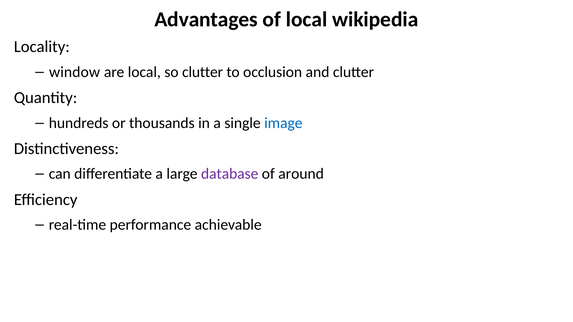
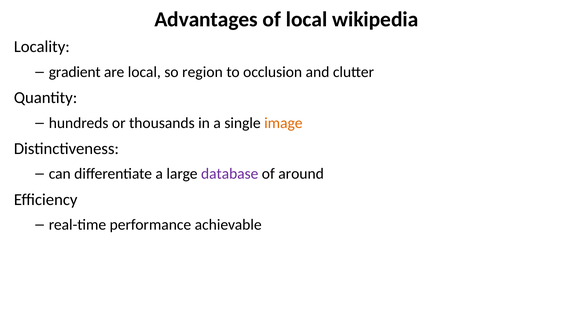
window: window -> gradient
so clutter: clutter -> region
image colour: blue -> orange
